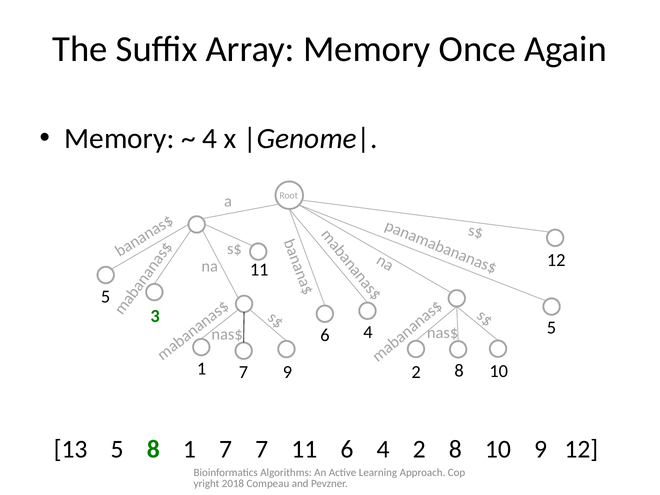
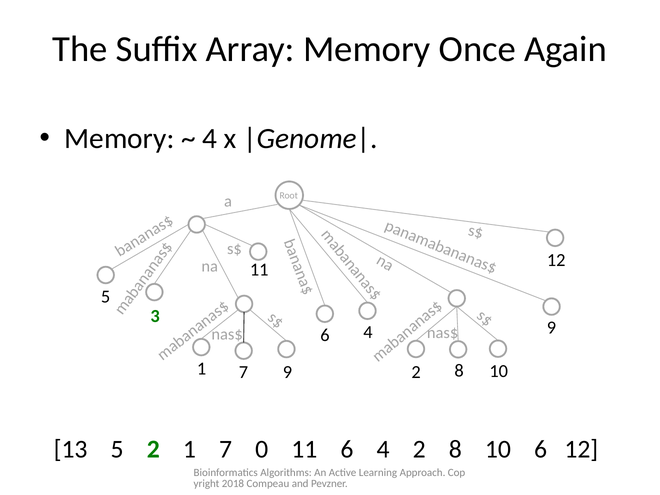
4 5: 5 -> 9
5 8: 8 -> 2
7 7: 7 -> 0
10 9: 9 -> 6
